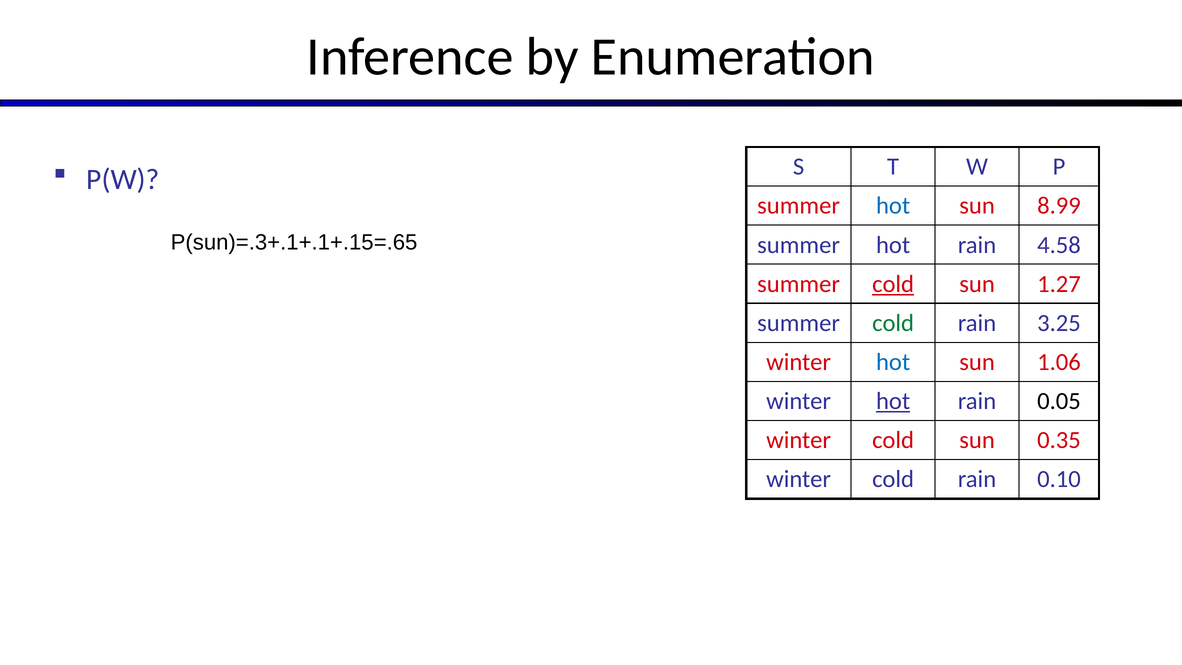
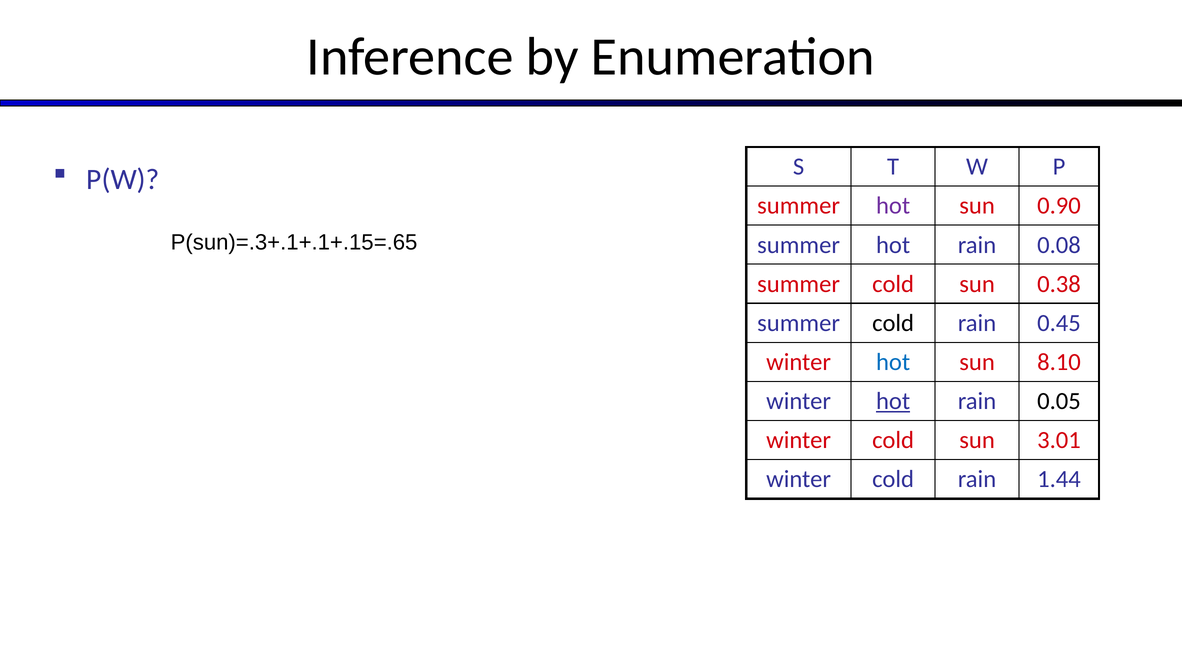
hot at (893, 206) colour: blue -> purple
8.99: 8.99 -> 0.90
4.58: 4.58 -> 0.08
cold at (893, 284) underline: present -> none
1.27: 1.27 -> 0.38
cold at (893, 323) colour: green -> black
3.25: 3.25 -> 0.45
1.06: 1.06 -> 8.10
0.35: 0.35 -> 3.01
0.10: 0.10 -> 1.44
